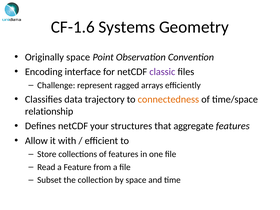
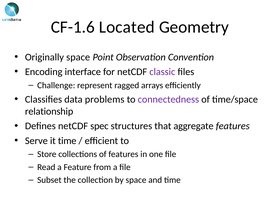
Systems: Systems -> Located
trajectory: trajectory -> problems
connectedness colour: orange -> purple
your: your -> spec
Allow: Allow -> Serve
it with: with -> time
